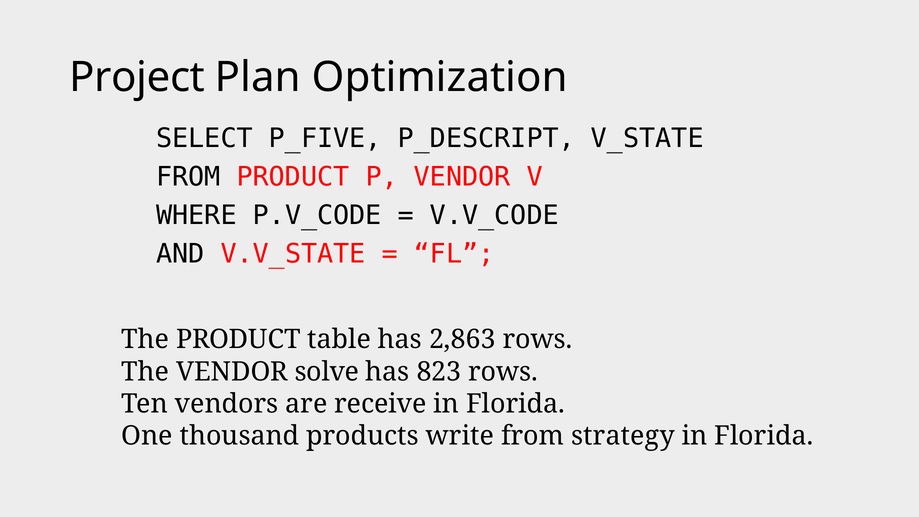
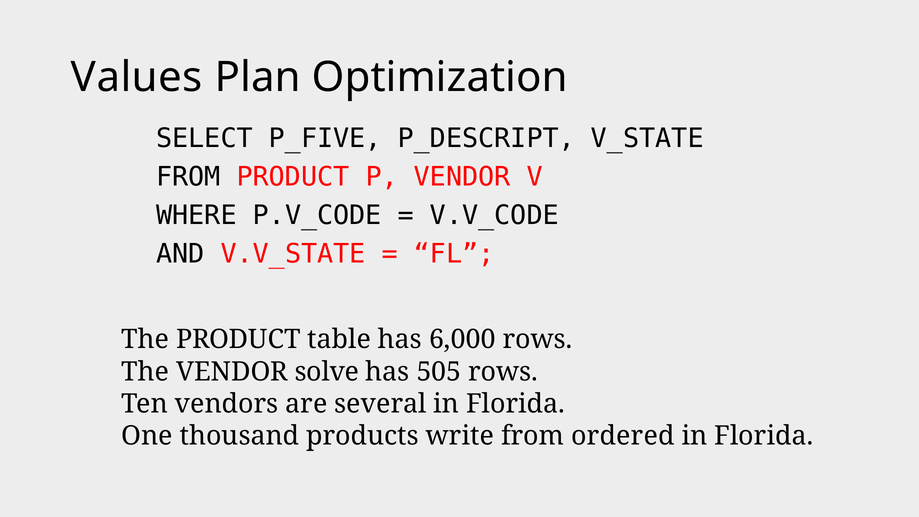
Project: Project -> Values
2,863: 2,863 -> 6,000
823: 823 -> 505
receive: receive -> several
strategy: strategy -> ordered
